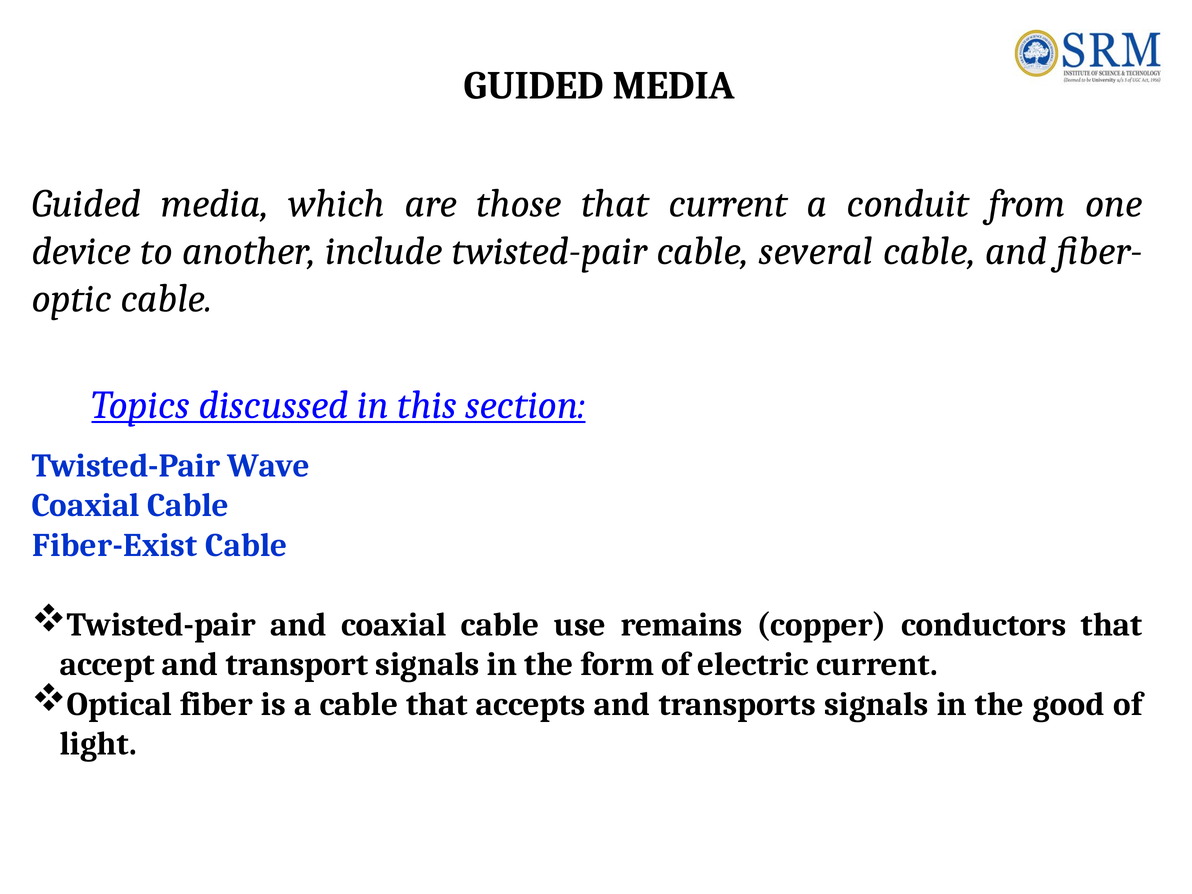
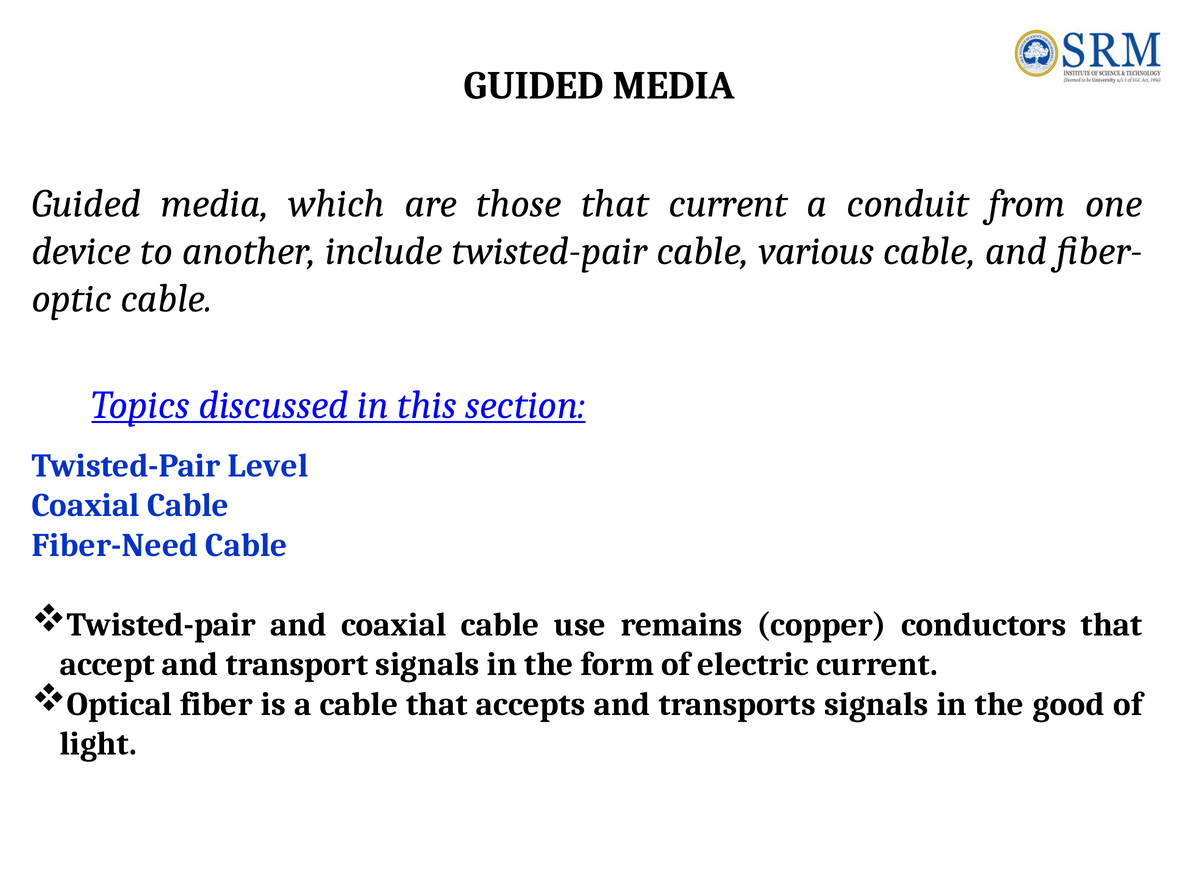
several: several -> various
Wave: Wave -> Level
Fiber-Exist: Fiber-Exist -> Fiber-Need
